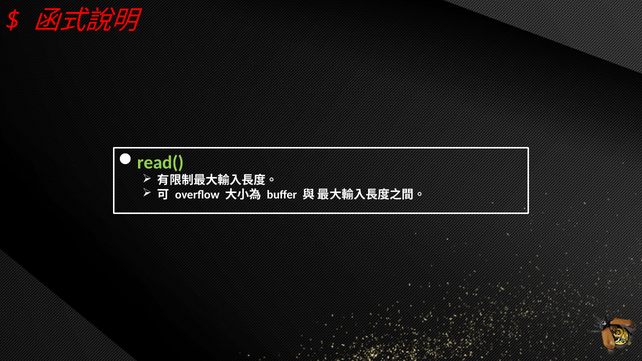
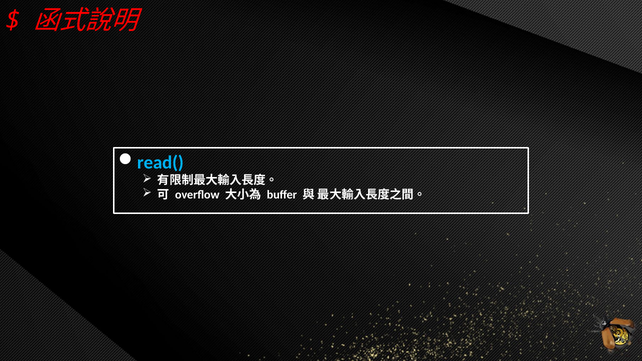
read( colour: light green -> light blue
